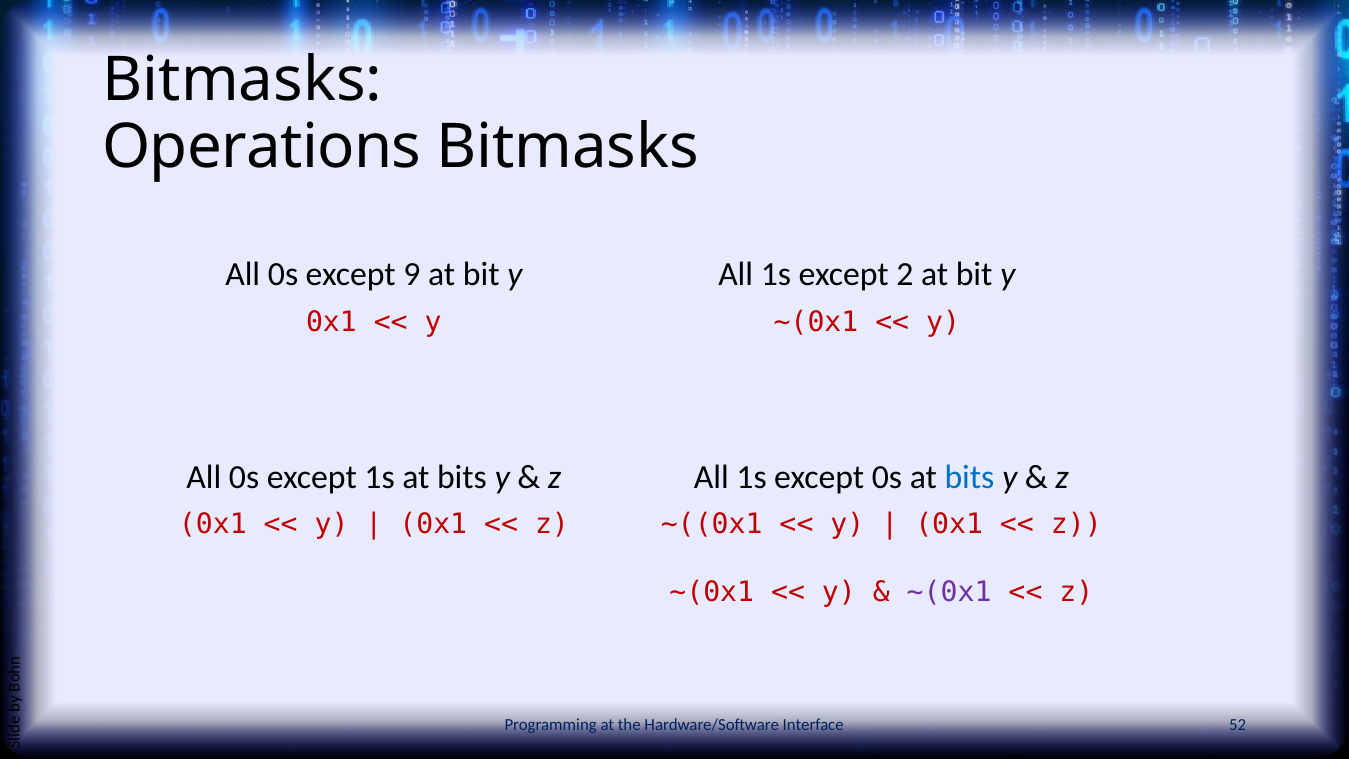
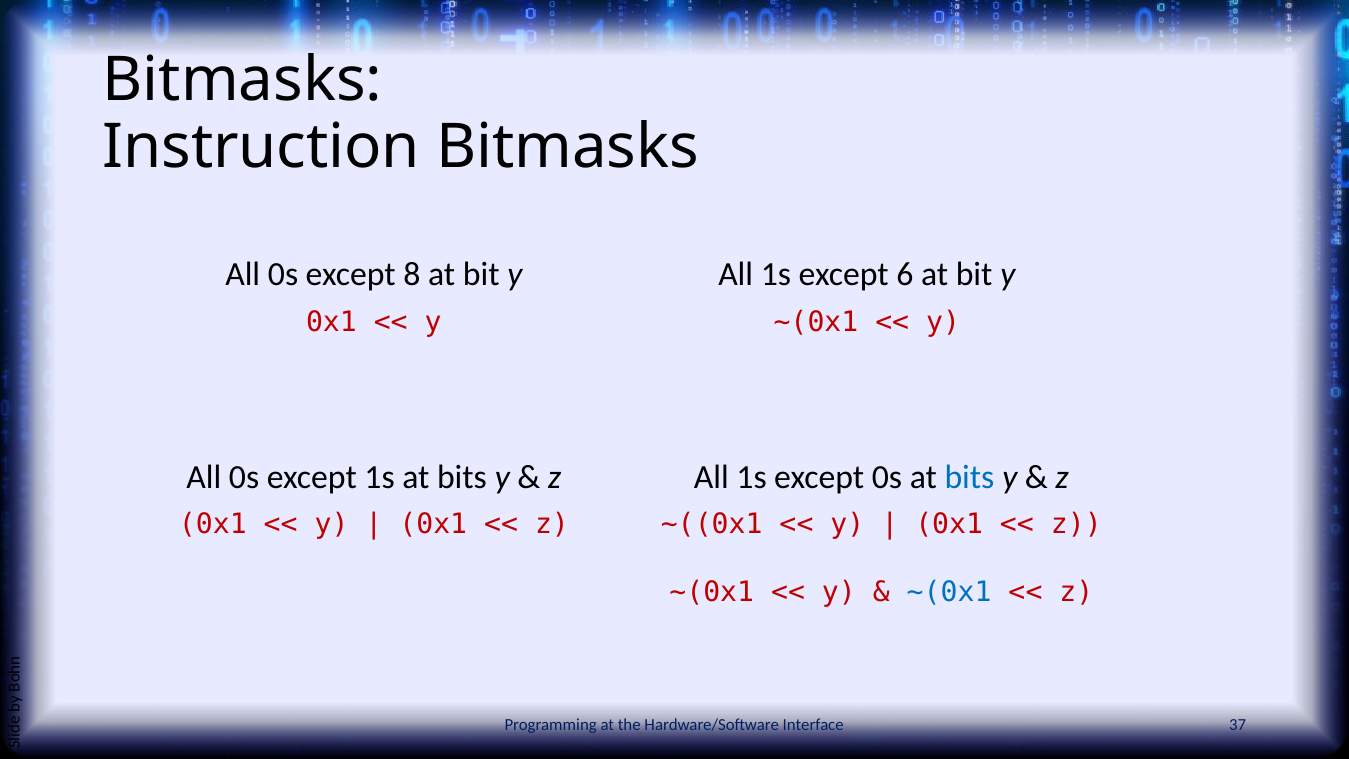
Operations: Operations -> Instruction
9: 9 -> 8
2: 2 -> 6
~(0x1 at (949, 592) colour: purple -> blue
52: 52 -> 37
